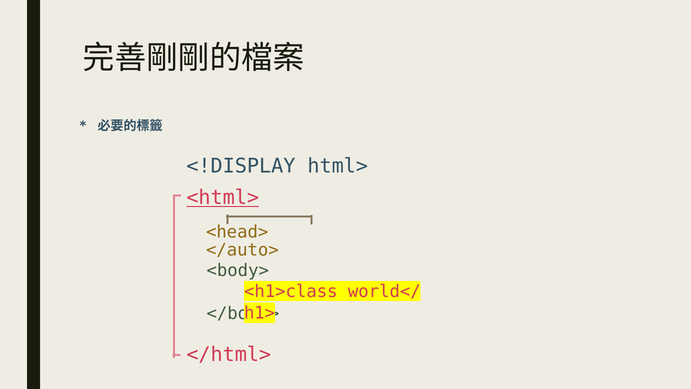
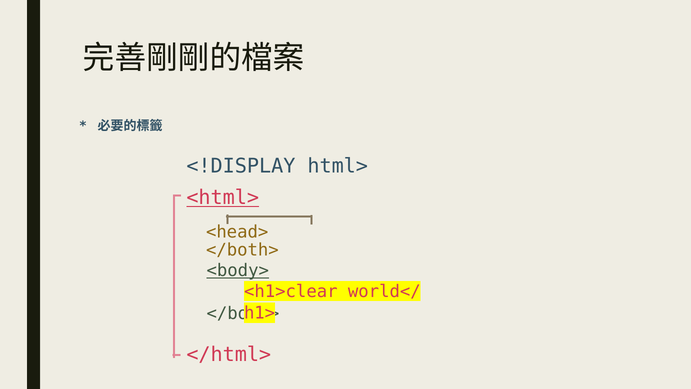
</auto>: </auto> -> </both>
<body> underline: none -> present
<h1>class: <h1>class -> <h1>clear
